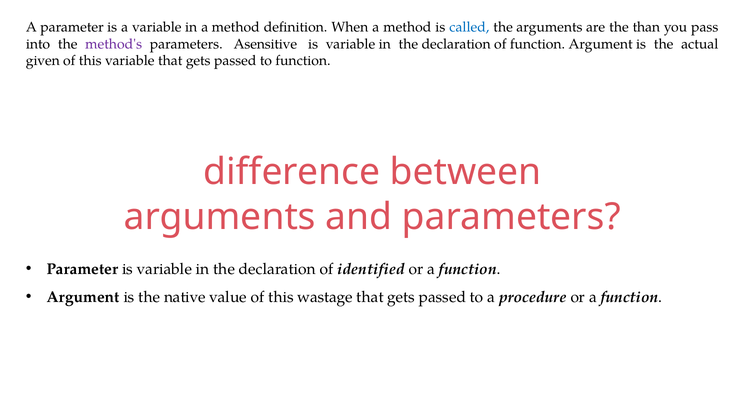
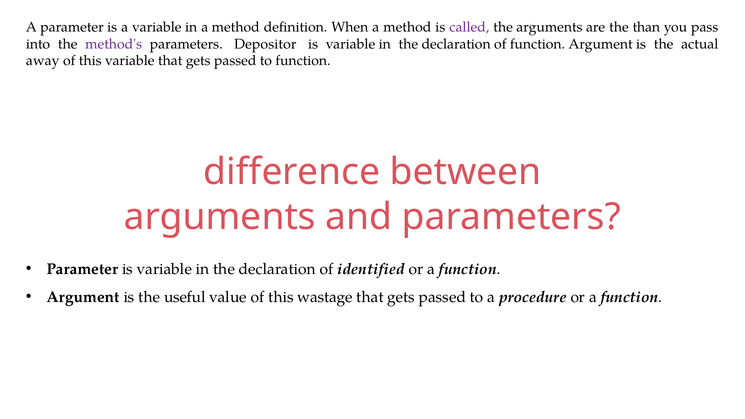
called colour: blue -> purple
Asensitive: Asensitive -> Depositor
given: given -> away
native: native -> useful
